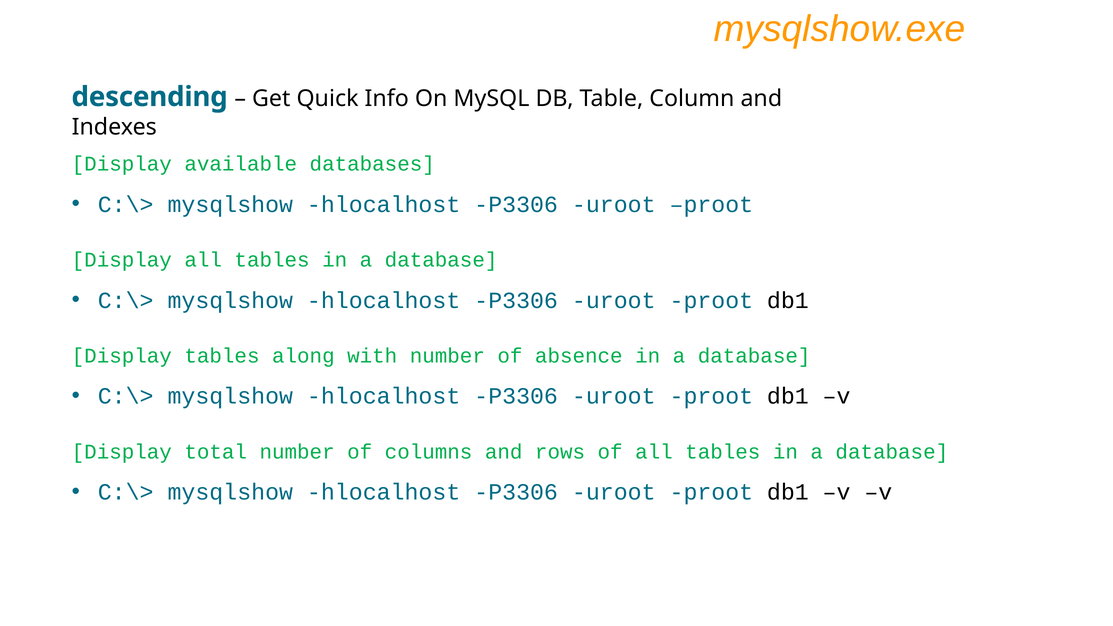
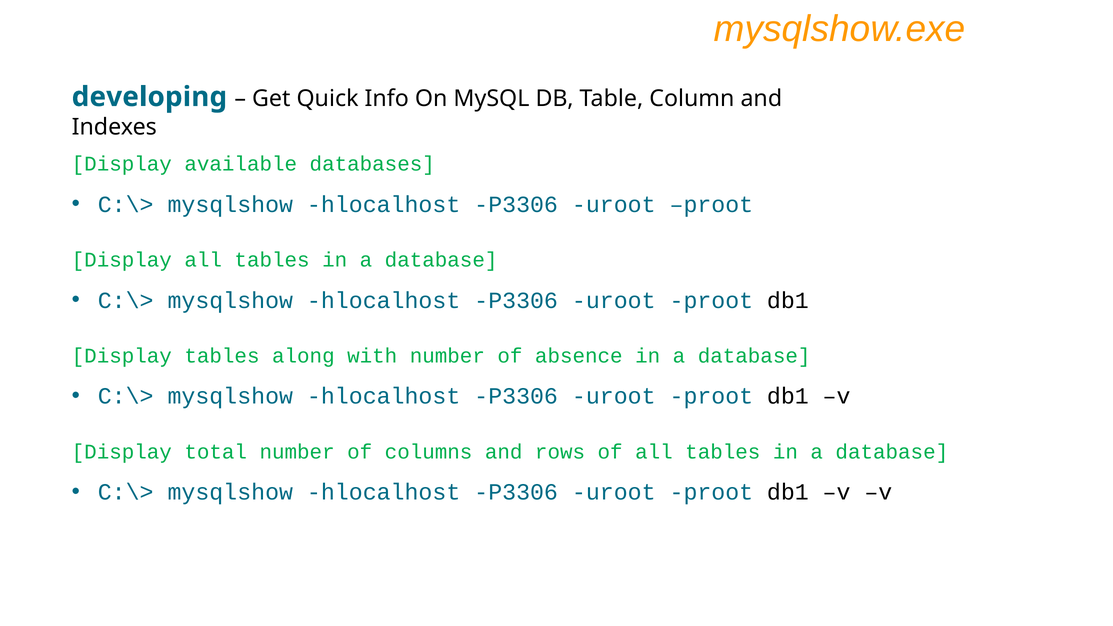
descending: descending -> developing
